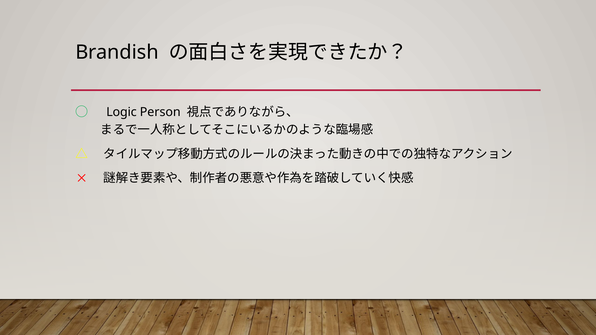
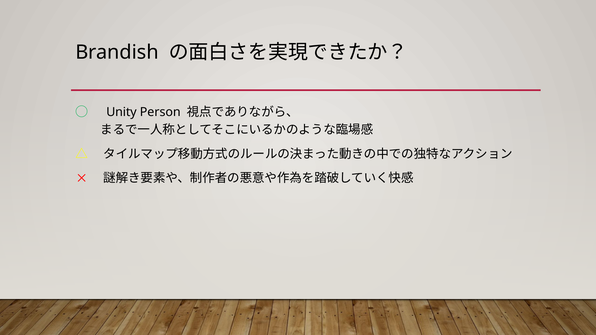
Logic: Logic -> Unity
